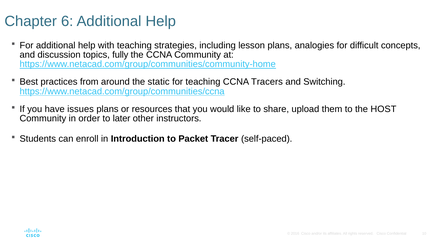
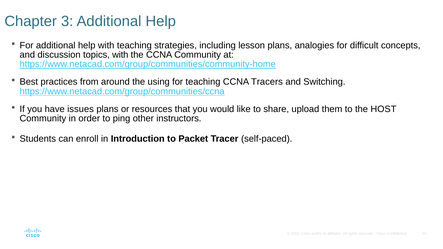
6: 6 -> 3
topics fully: fully -> with
static: static -> using
later: later -> ping
